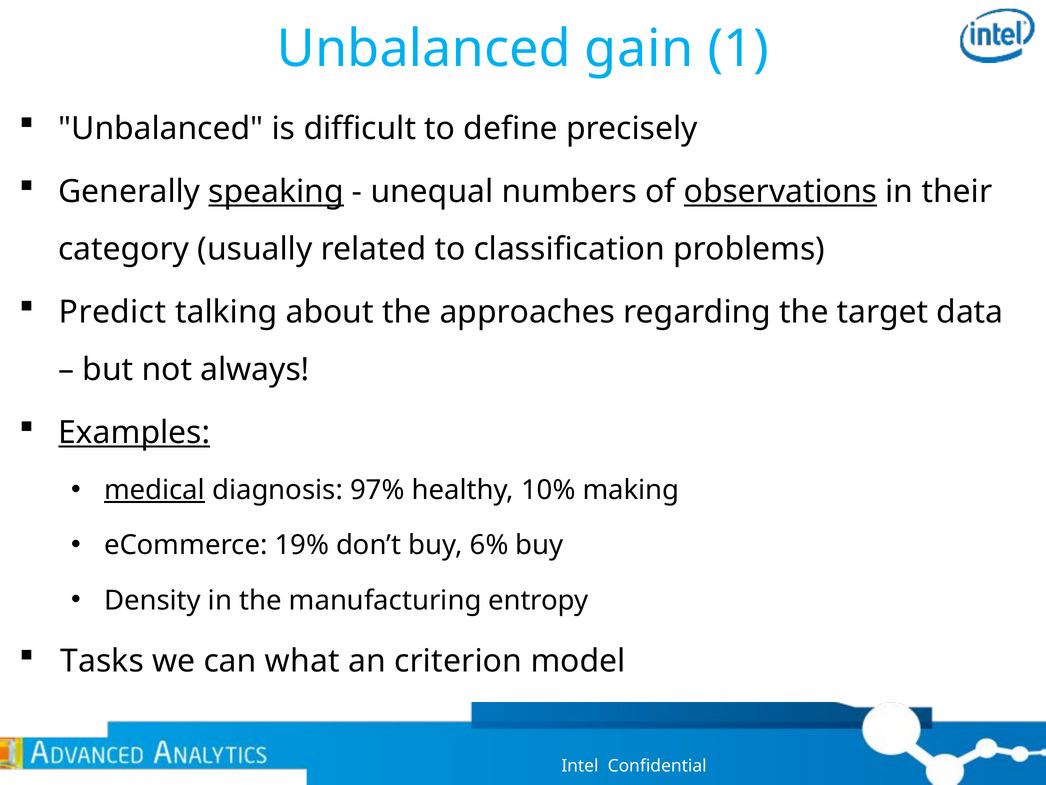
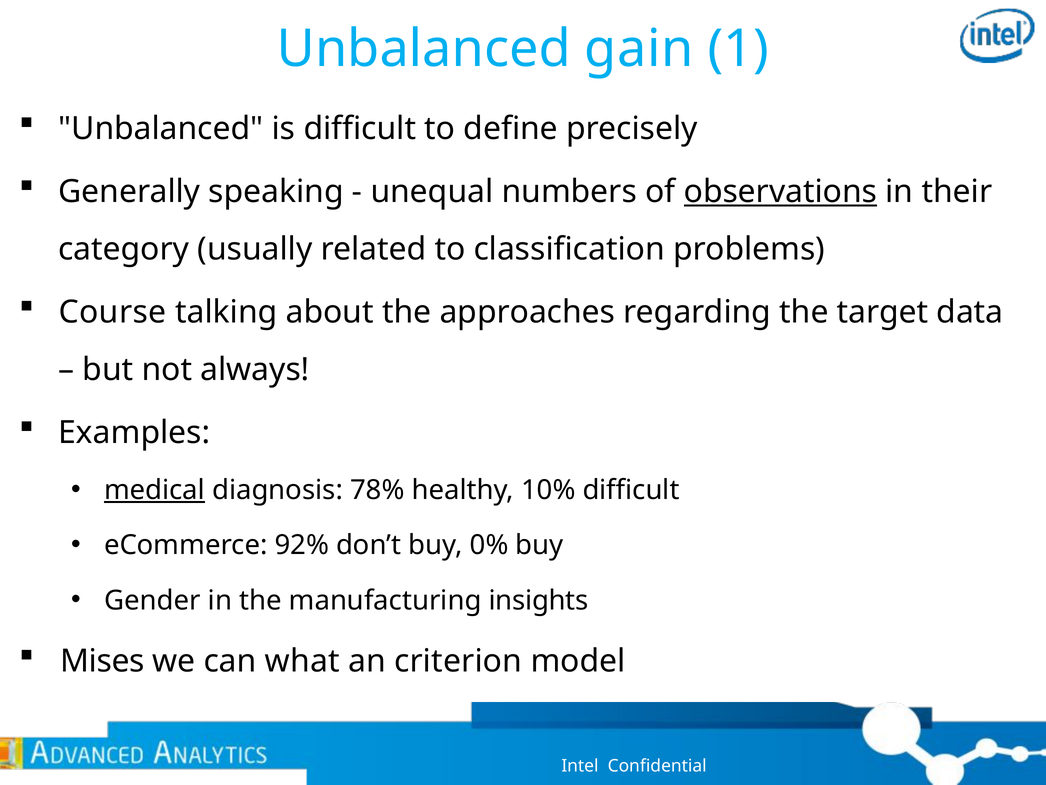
speaking underline: present -> none
Predict: Predict -> Course
Examples underline: present -> none
97%: 97% -> 78%
10% making: making -> difficult
19%: 19% -> 92%
6%: 6% -> 0%
Density: Density -> Gender
entropy: entropy -> insights
Tasks: Tasks -> Mises
